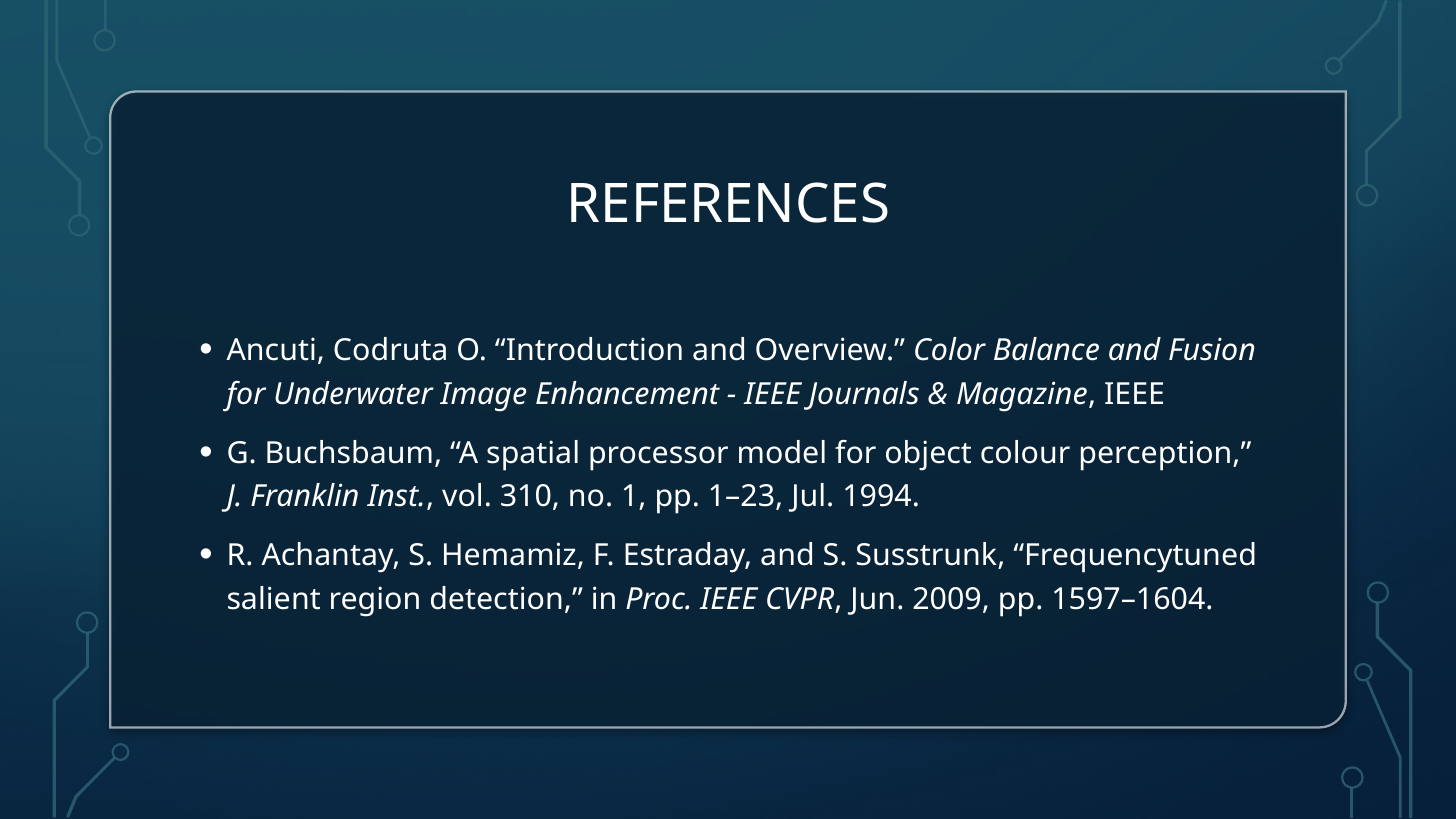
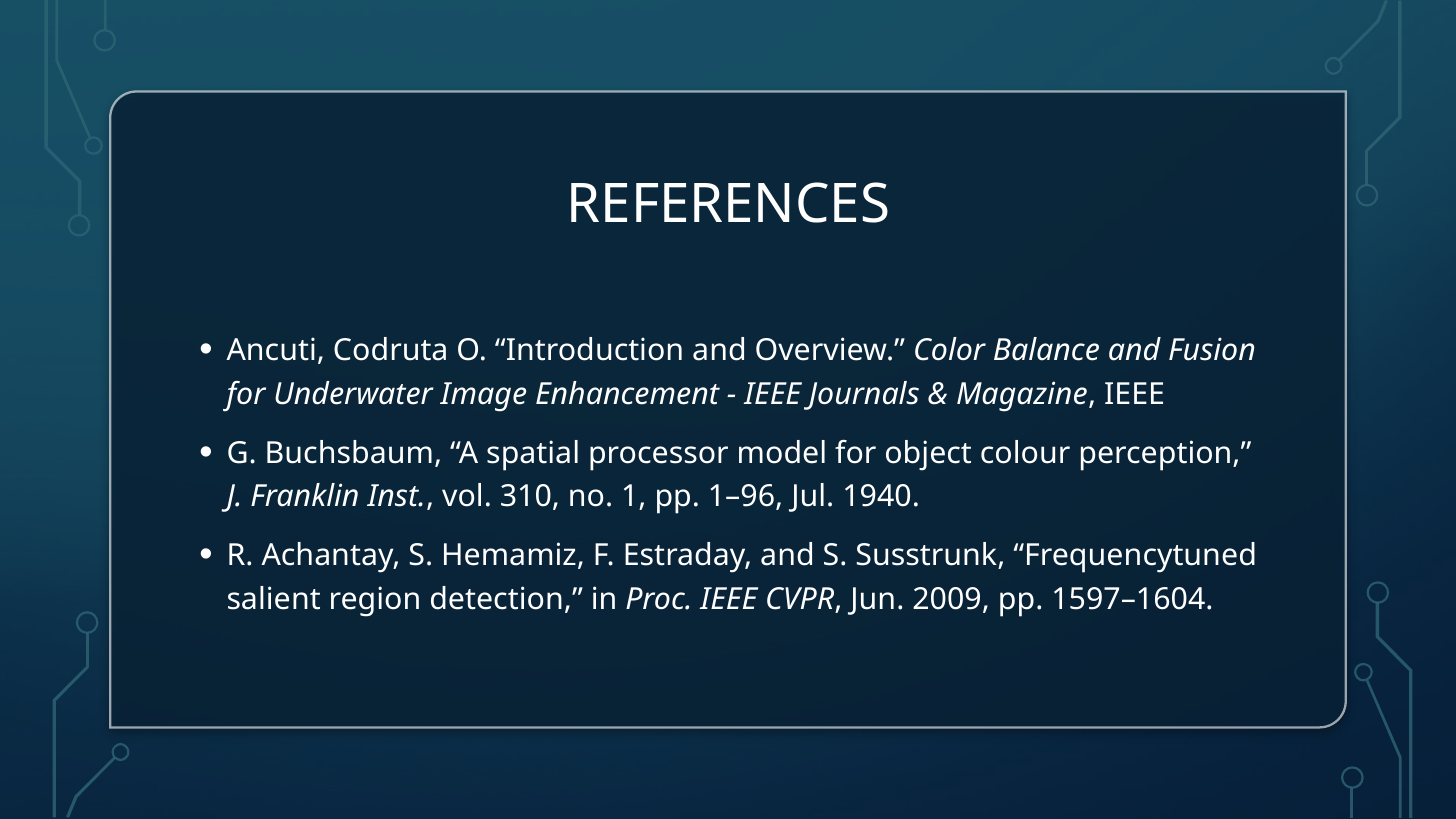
1–23: 1–23 -> 1–96
1994: 1994 -> 1940
